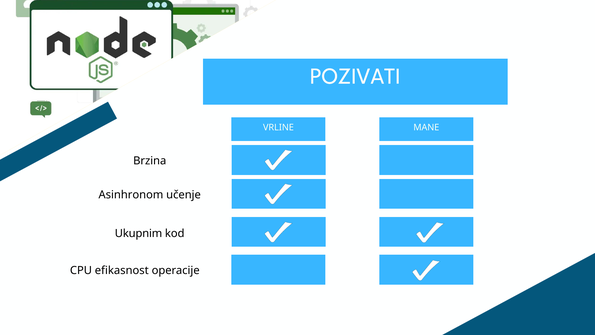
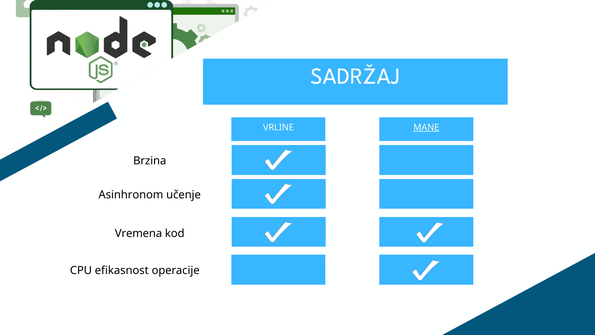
POZIVATI: POZIVATI -> SADRŽAJ
MANE underline: none -> present
Ukupnim: Ukupnim -> Vremena
